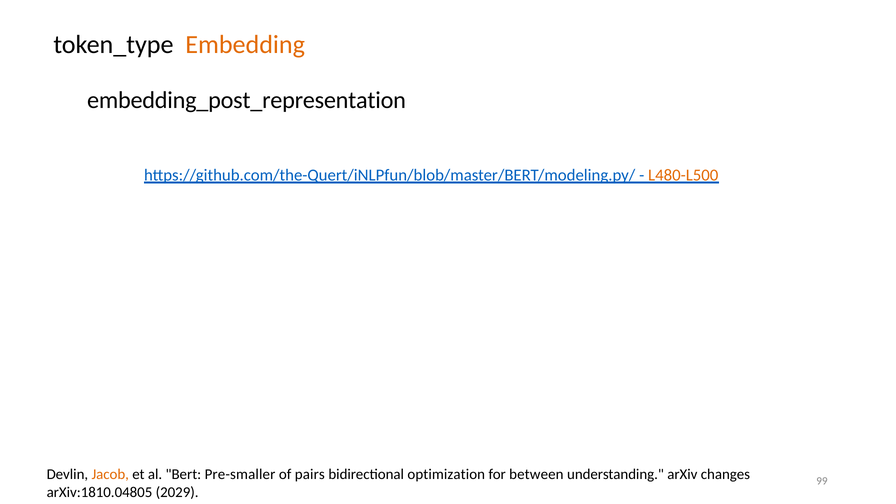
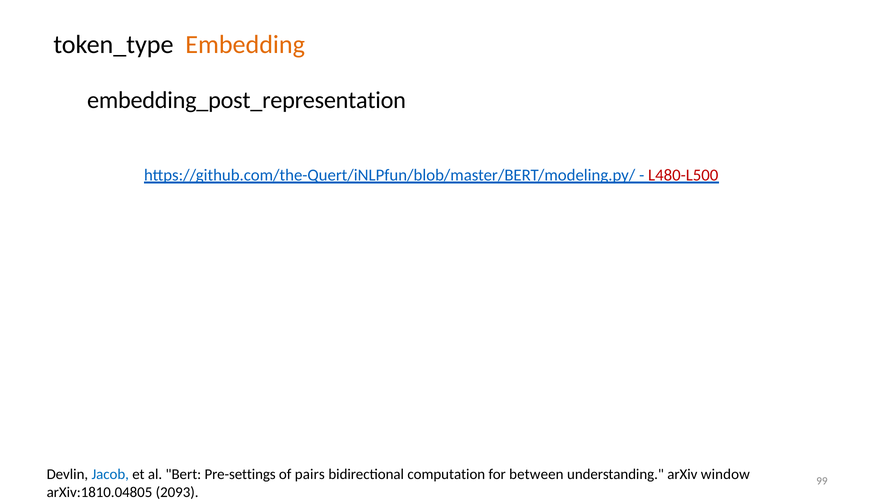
L480-L500 colour: orange -> red
Jacob colour: orange -> blue
Pre-smaller: Pre-smaller -> Pre-settings
optimization: optimization -> computation
changes: changes -> window
2029: 2029 -> 2093
